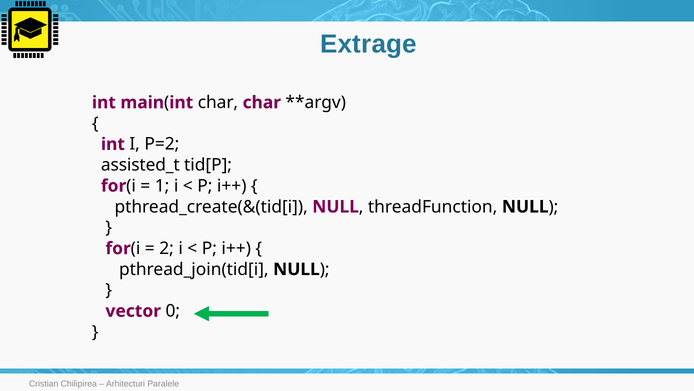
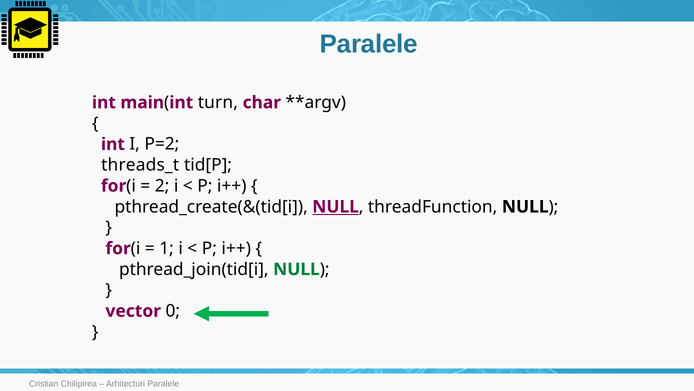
Extrage at (369, 44): Extrage -> Paralele
int char: char -> turn
assisted_t: assisted_t -> threads_t
1: 1 -> 2
NULL at (336, 206) underline: none -> present
2: 2 -> 1
NULL at (296, 269) colour: black -> green
